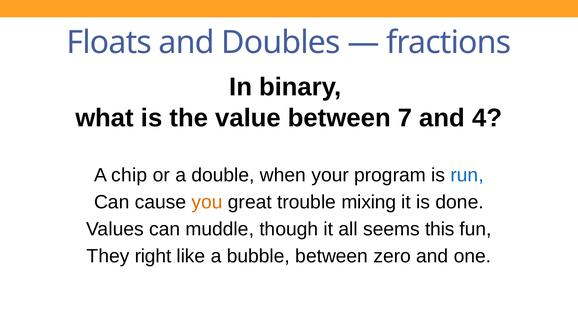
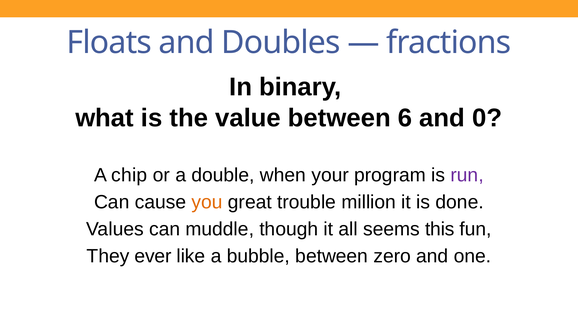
7: 7 -> 6
4: 4 -> 0
run colour: blue -> purple
mixing: mixing -> million
right: right -> ever
